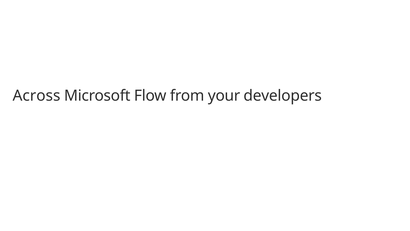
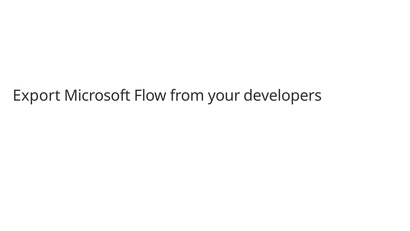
Across: Across -> Export
